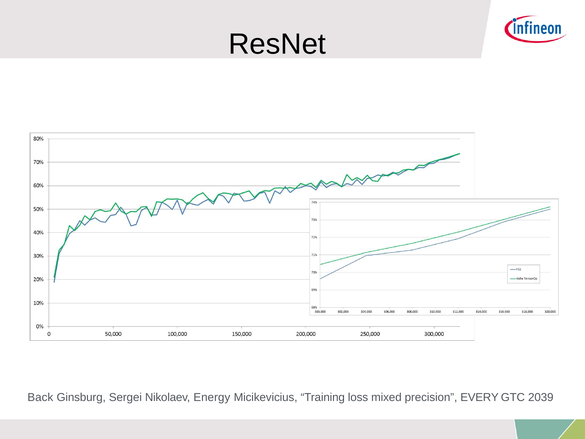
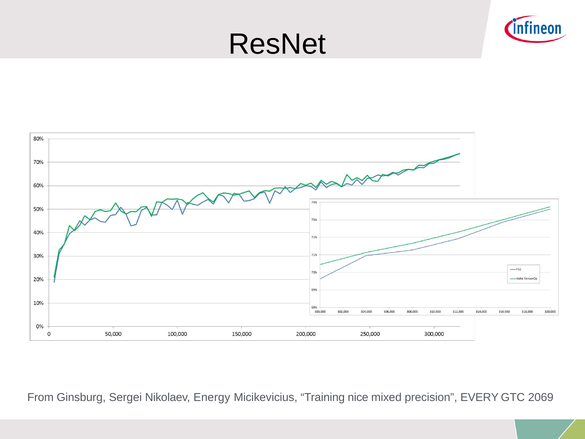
Back: Back -> From
loss: loss -> nice
2039: 2039 -> 2069
